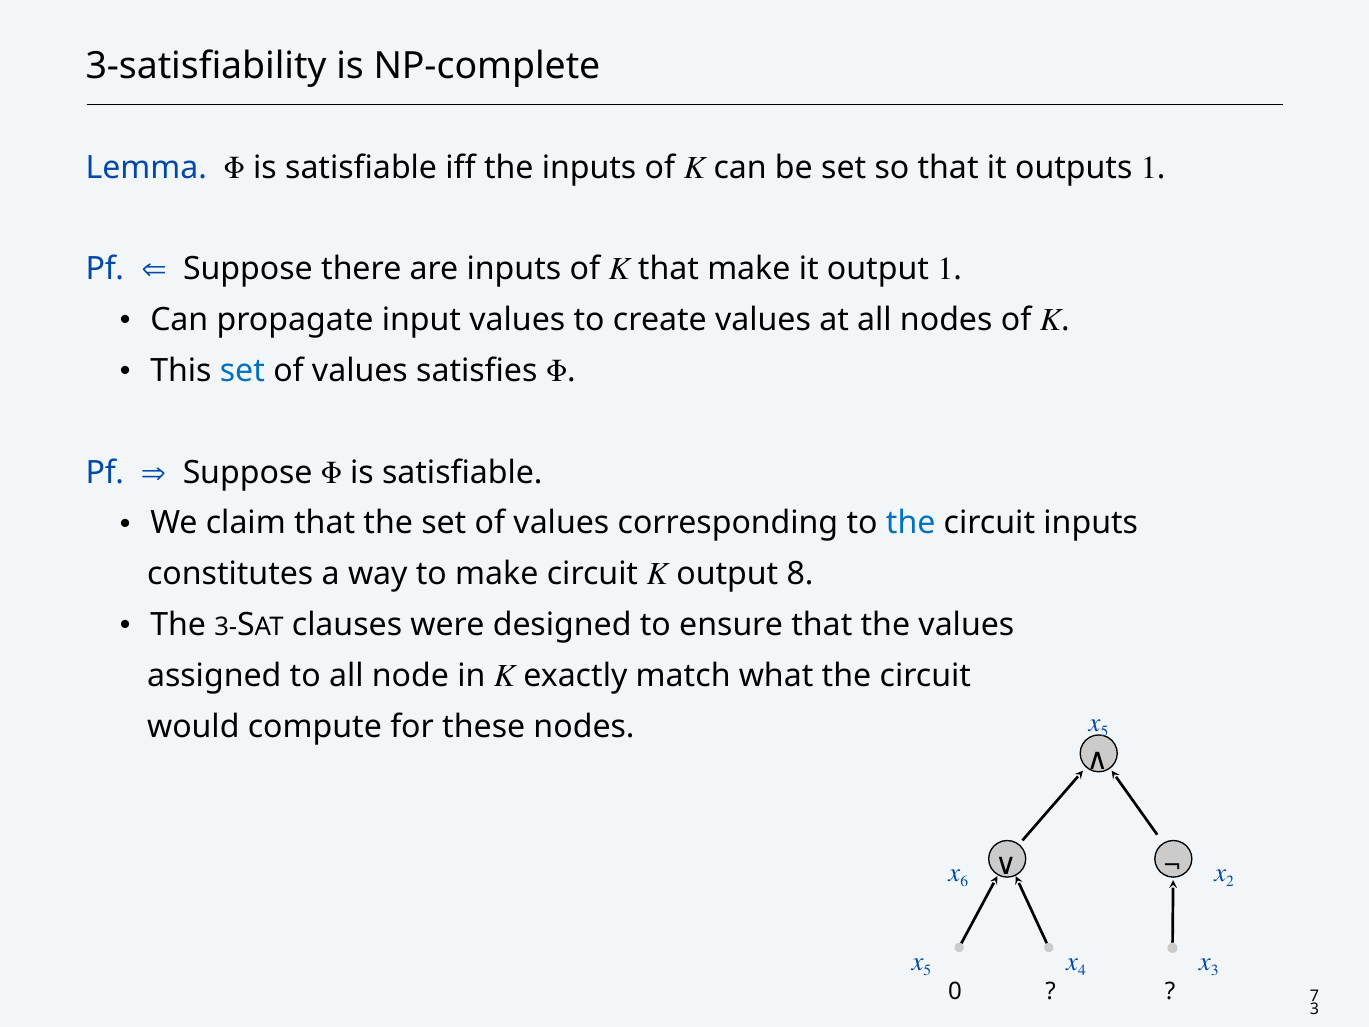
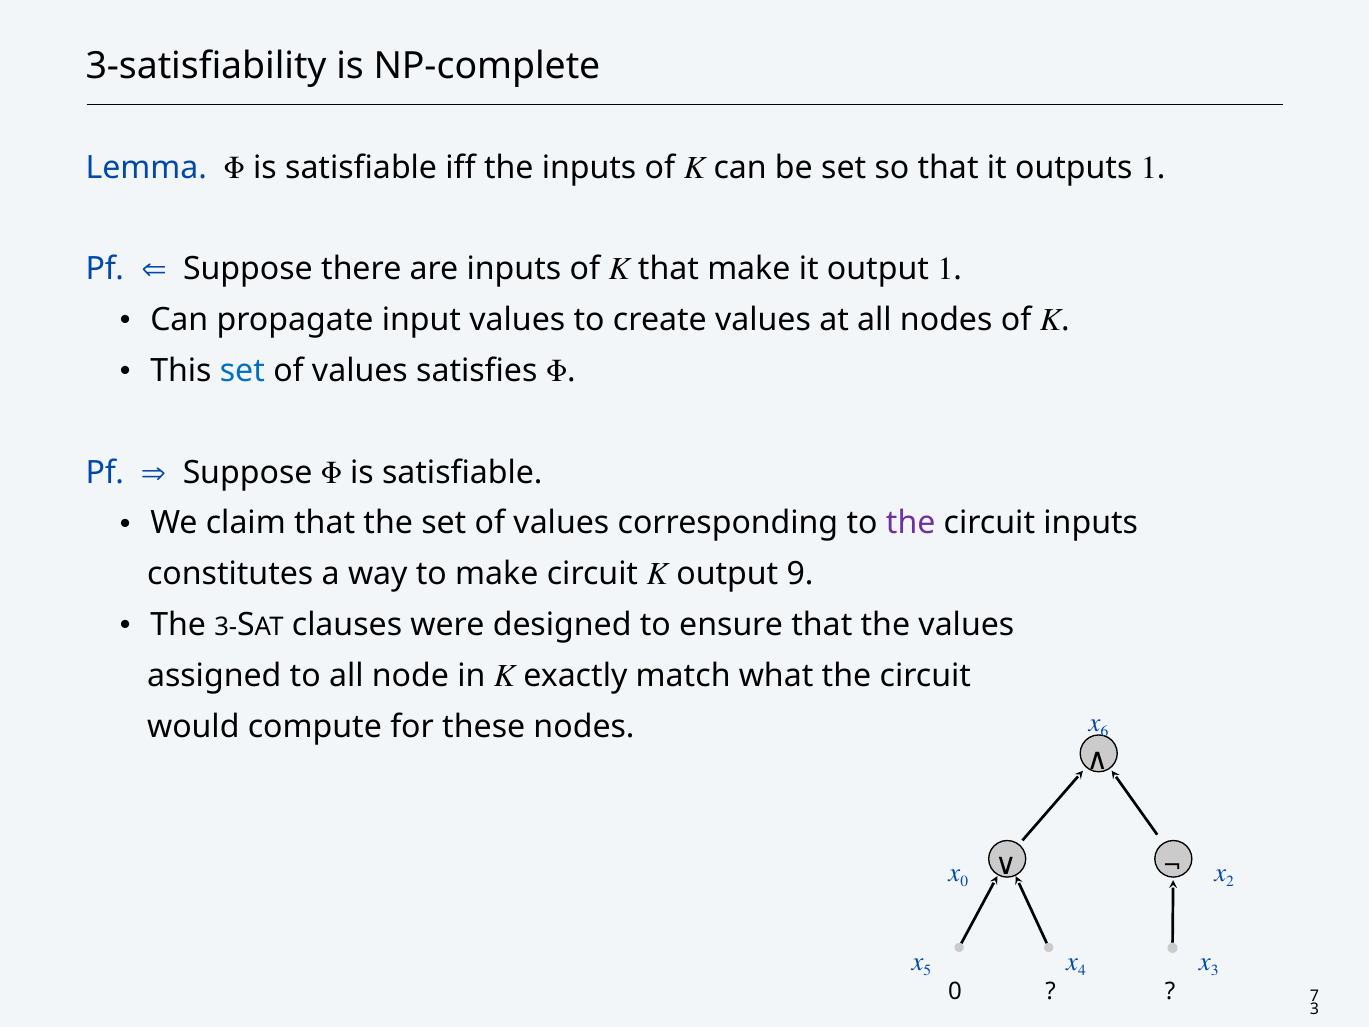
the at (911, 523) colour: blue -> purple
8: 8 -> 9
5 at (1104, 731): 5 -> 6
6 at (964, 881): 6 -> 0
